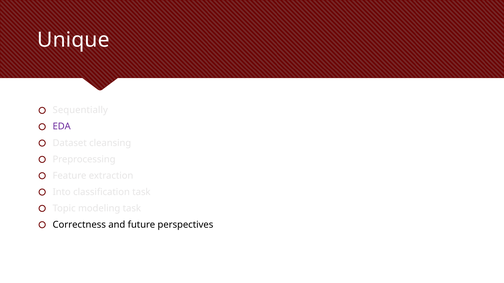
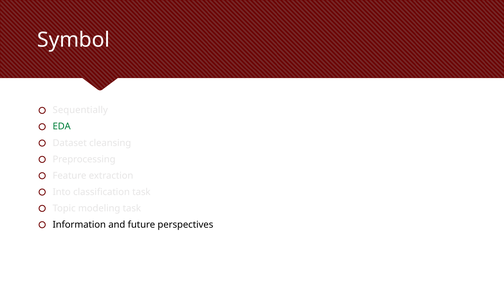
Unique: Unique -> Symbol
EDA colour: purple -> green
Correctness: Correctness -> Information
